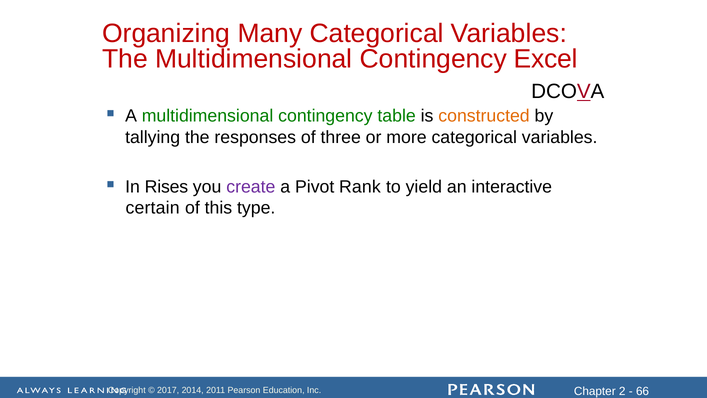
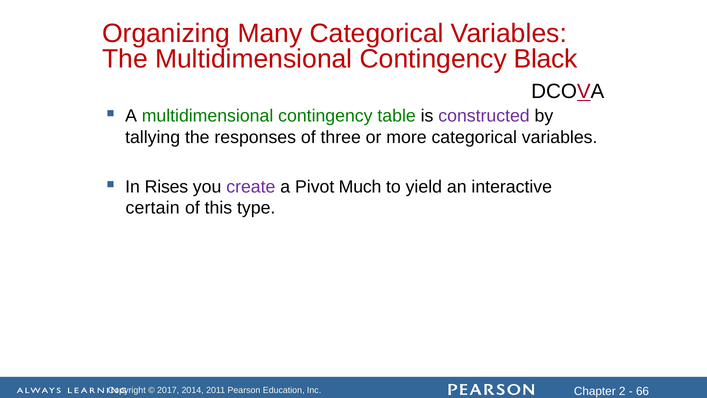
Excel: Excel -> Black
constructed colour: orange -> purple
Rank: Rank -> Much
